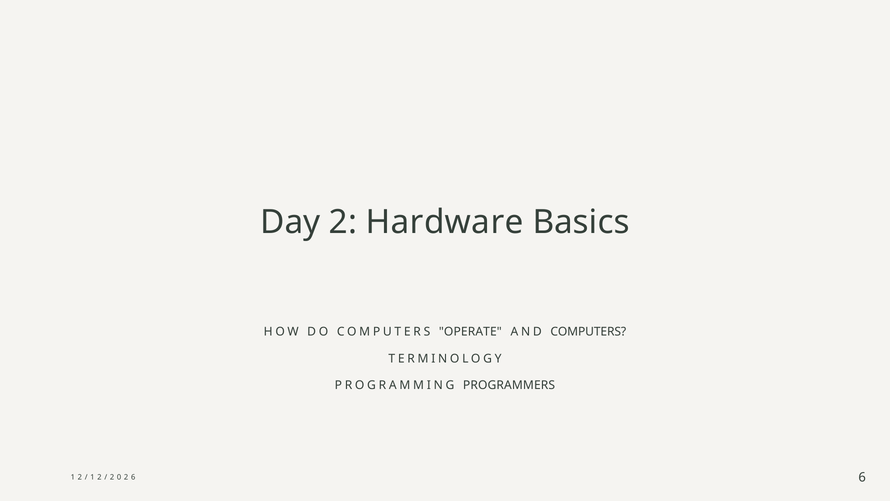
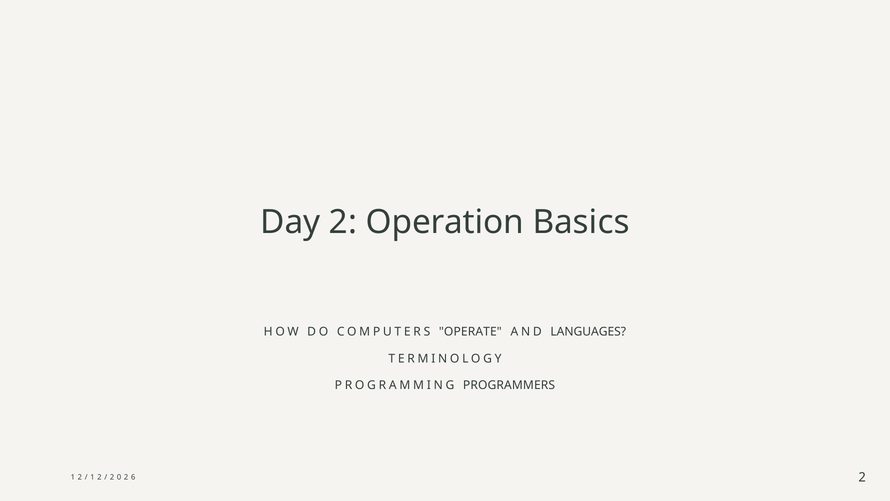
Hardware: Hardware -> Operation
AND COMPUTERS: COMPUTERS -> LANGUAGES
6 at (862, 477): 6 -> 2
